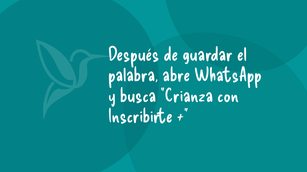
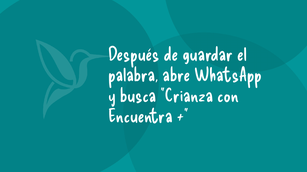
Inscribirte: Inscribirte -> Encuentra
